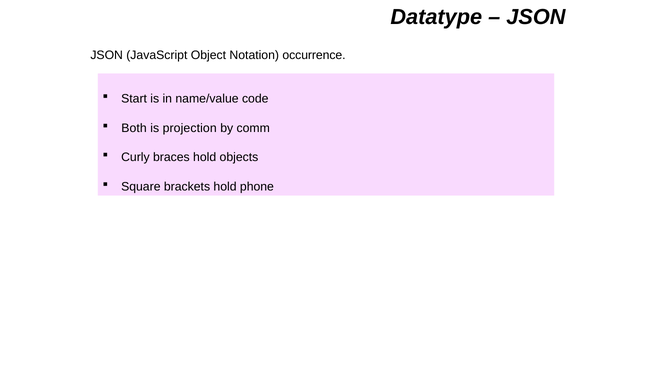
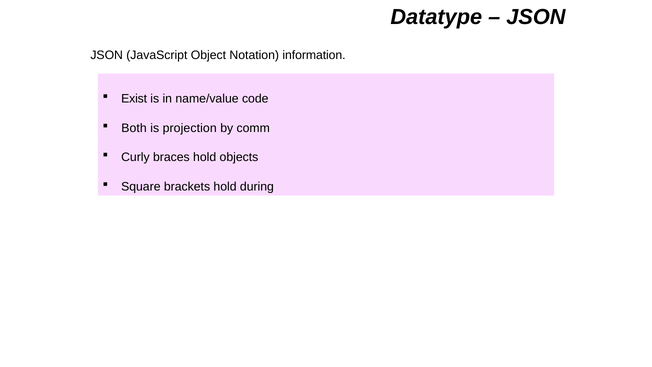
occurrence: occurrence -> information
Start: Start -> Exist
phone: phone -> during
